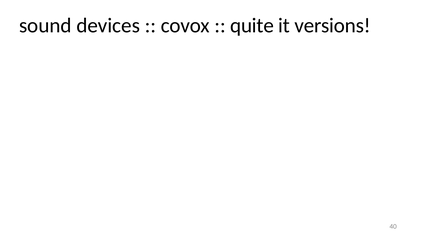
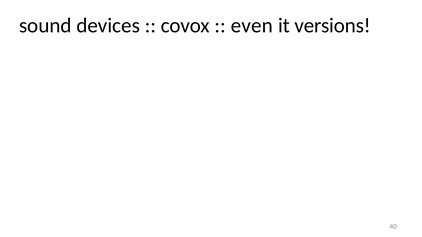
quite: quite -> even
